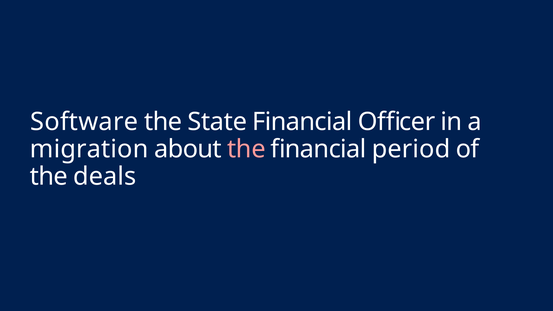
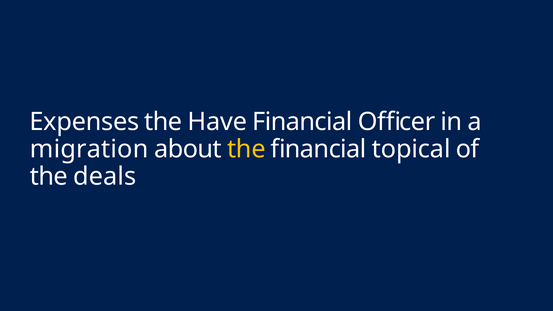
Software: Software -> Expenses
State: State -> Have
the at (246, 149) colour: pink -> yellow
period: period -> topical
